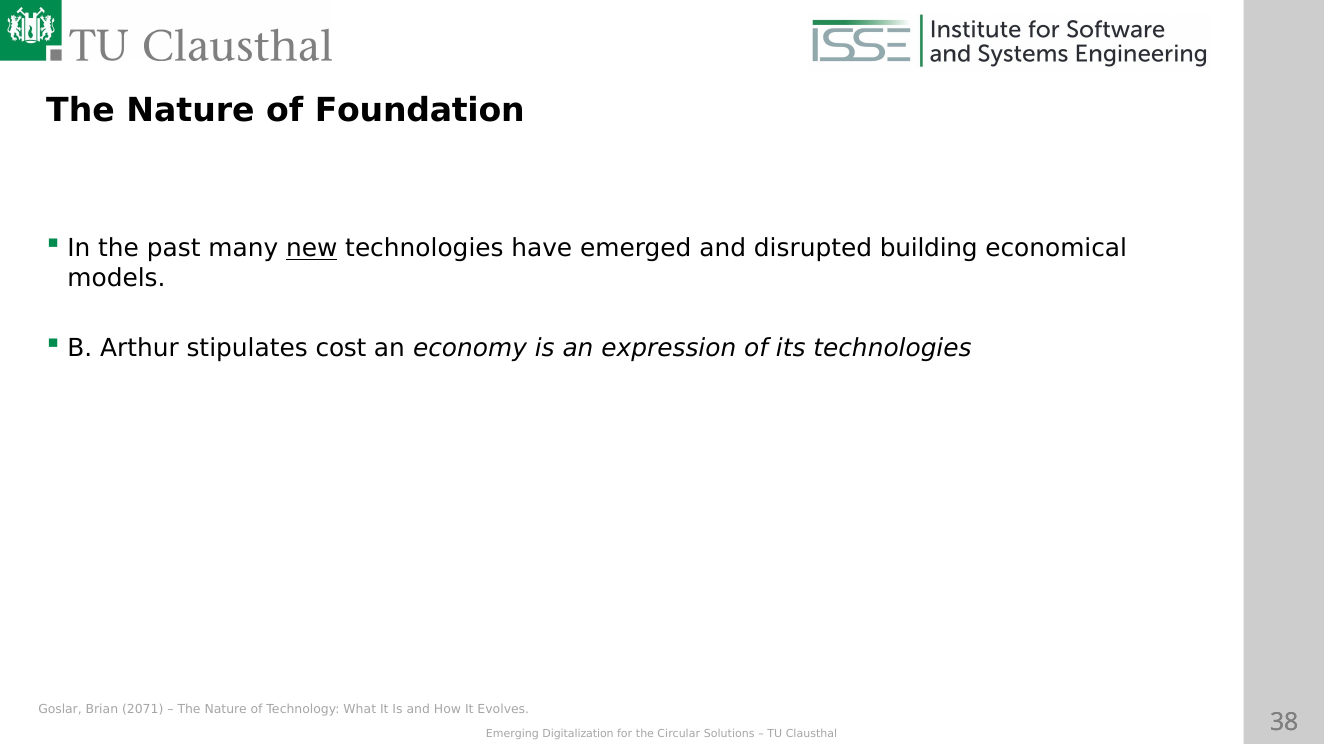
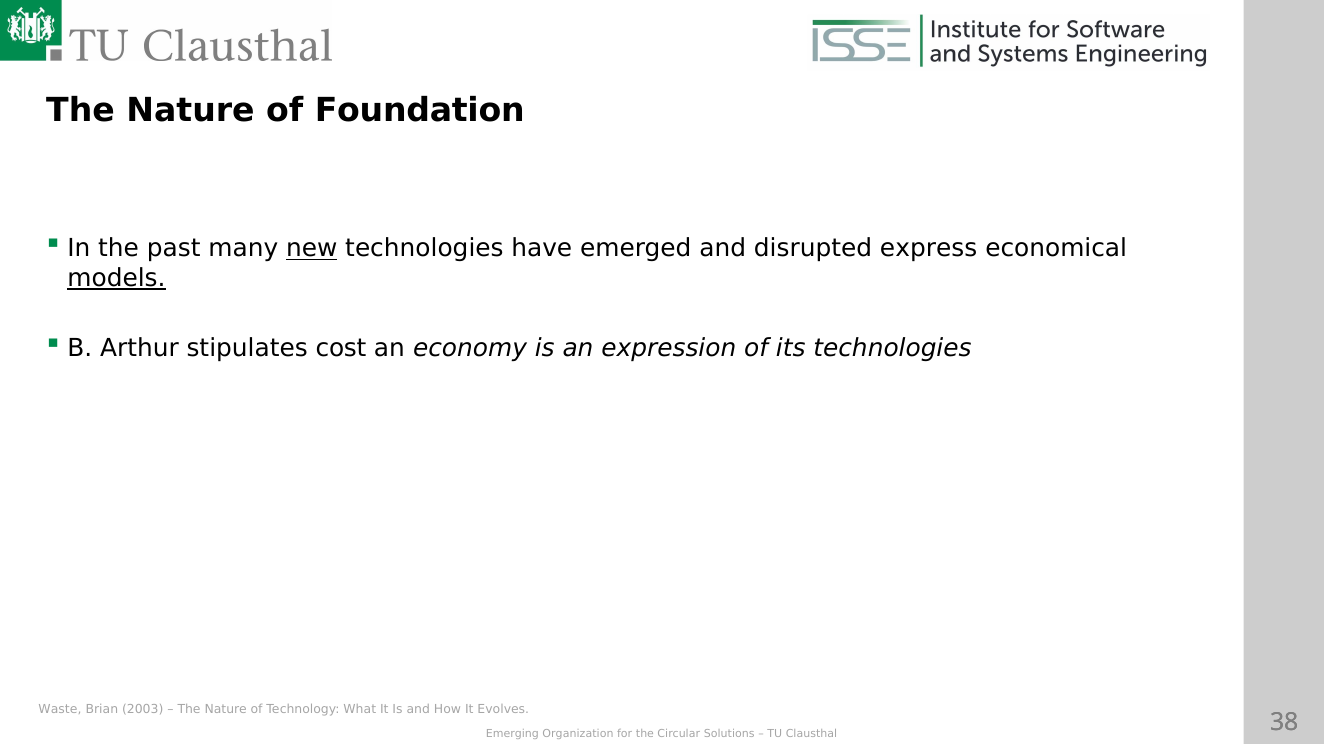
building: building -> express
models underline: none -> present
Goslar: Goslar -> Waste
2071: 2071 -> 2003
Digitalization: Digitalization -> Organization
